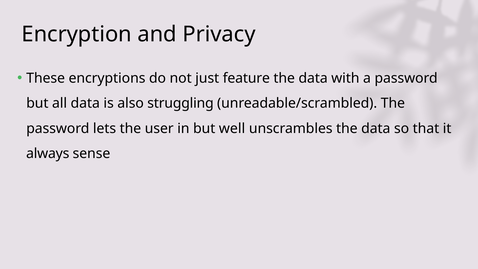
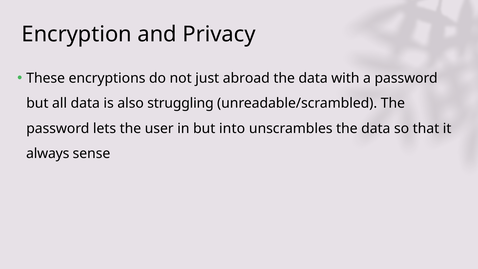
feature: feature -> abroad
well: well -> into
